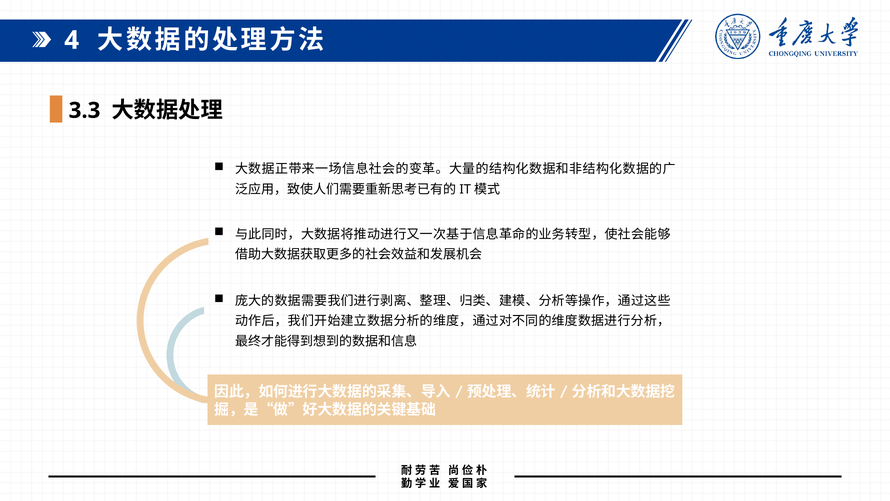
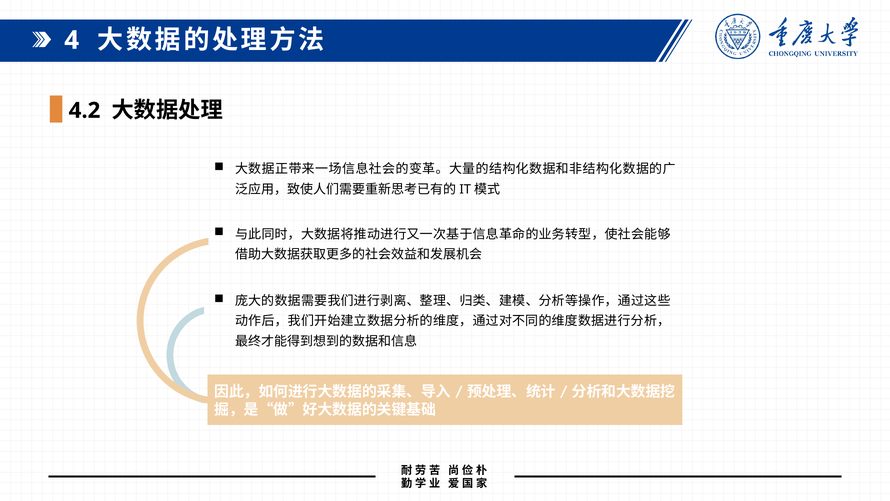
3.3: 3.3 -> 4.2
